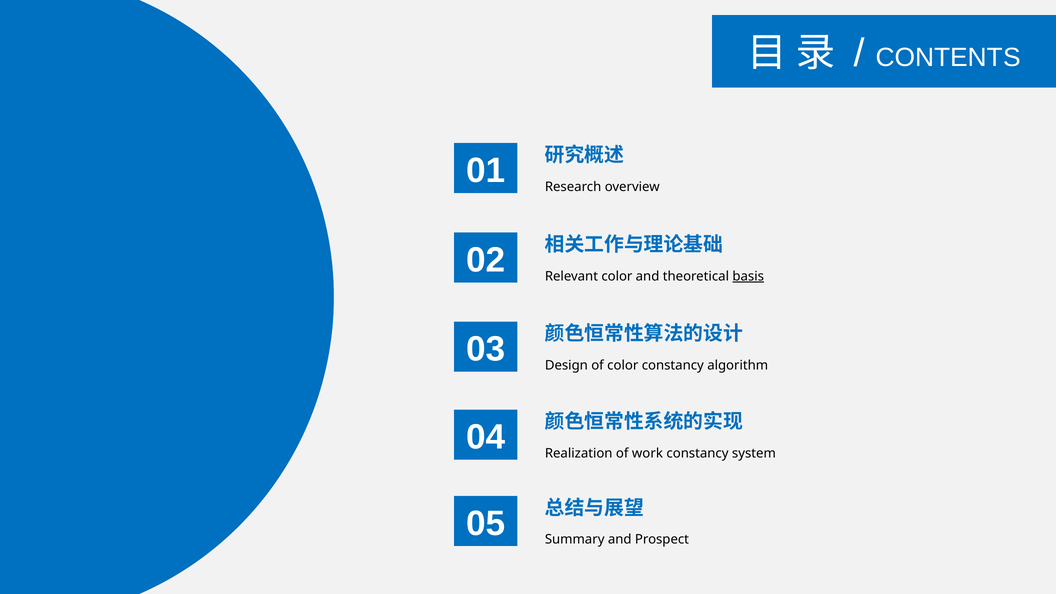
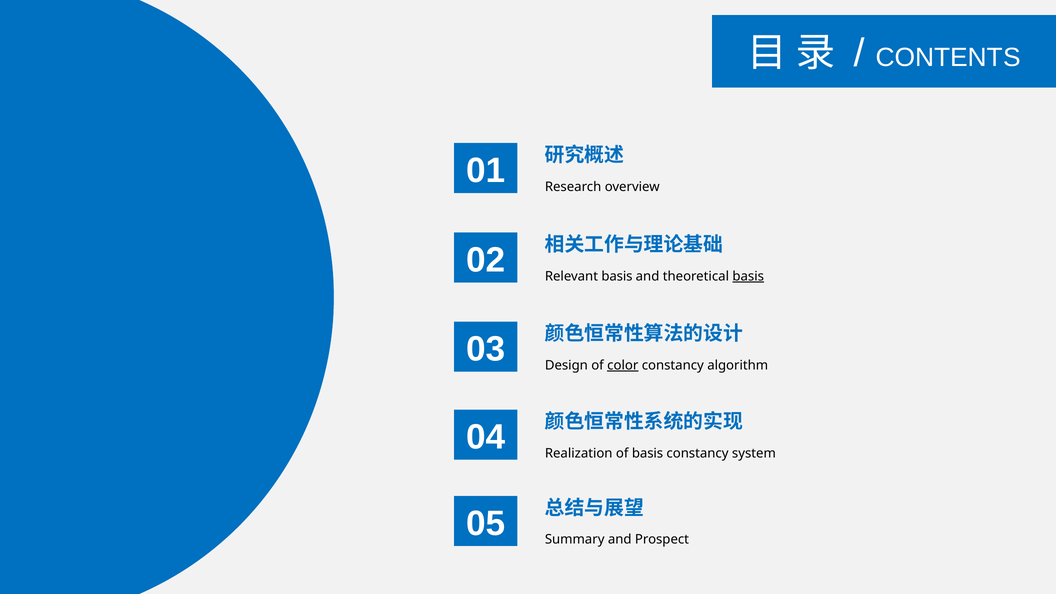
Relevant color: color -> basis
color at (623, 365) underline: none -> present
of work: work -> basis
